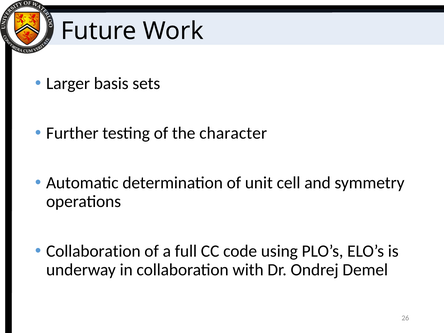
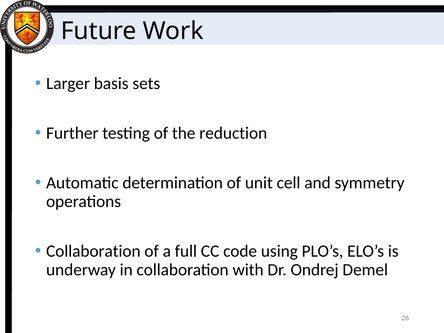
character: character -> reduction
